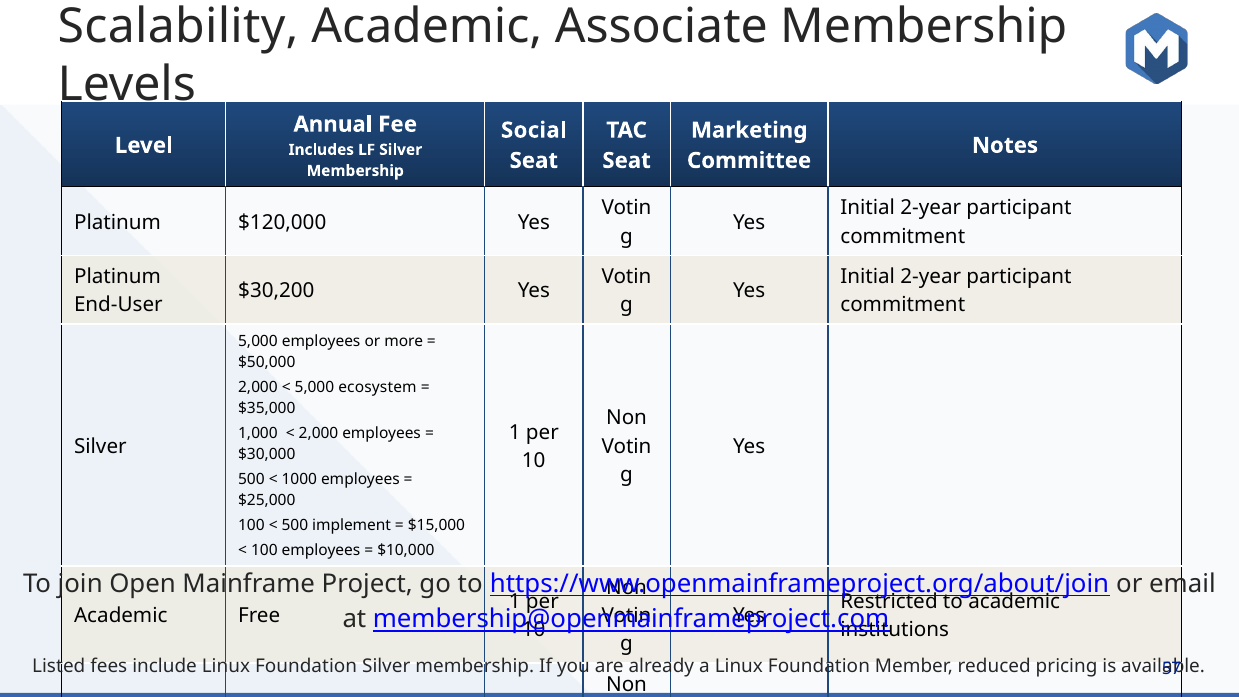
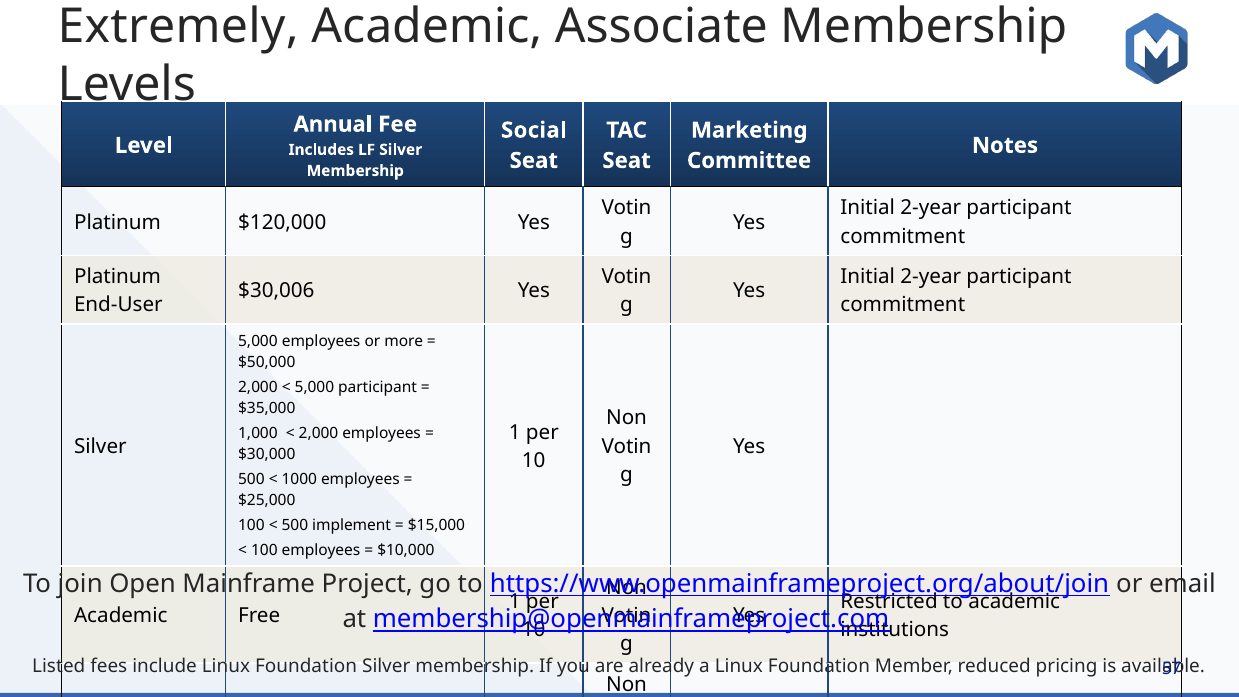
Scalability: Scalability -> Extremely
$30,200: $30,200 -> $30,006
5,000 ecosystem: ecosystem -> participant
